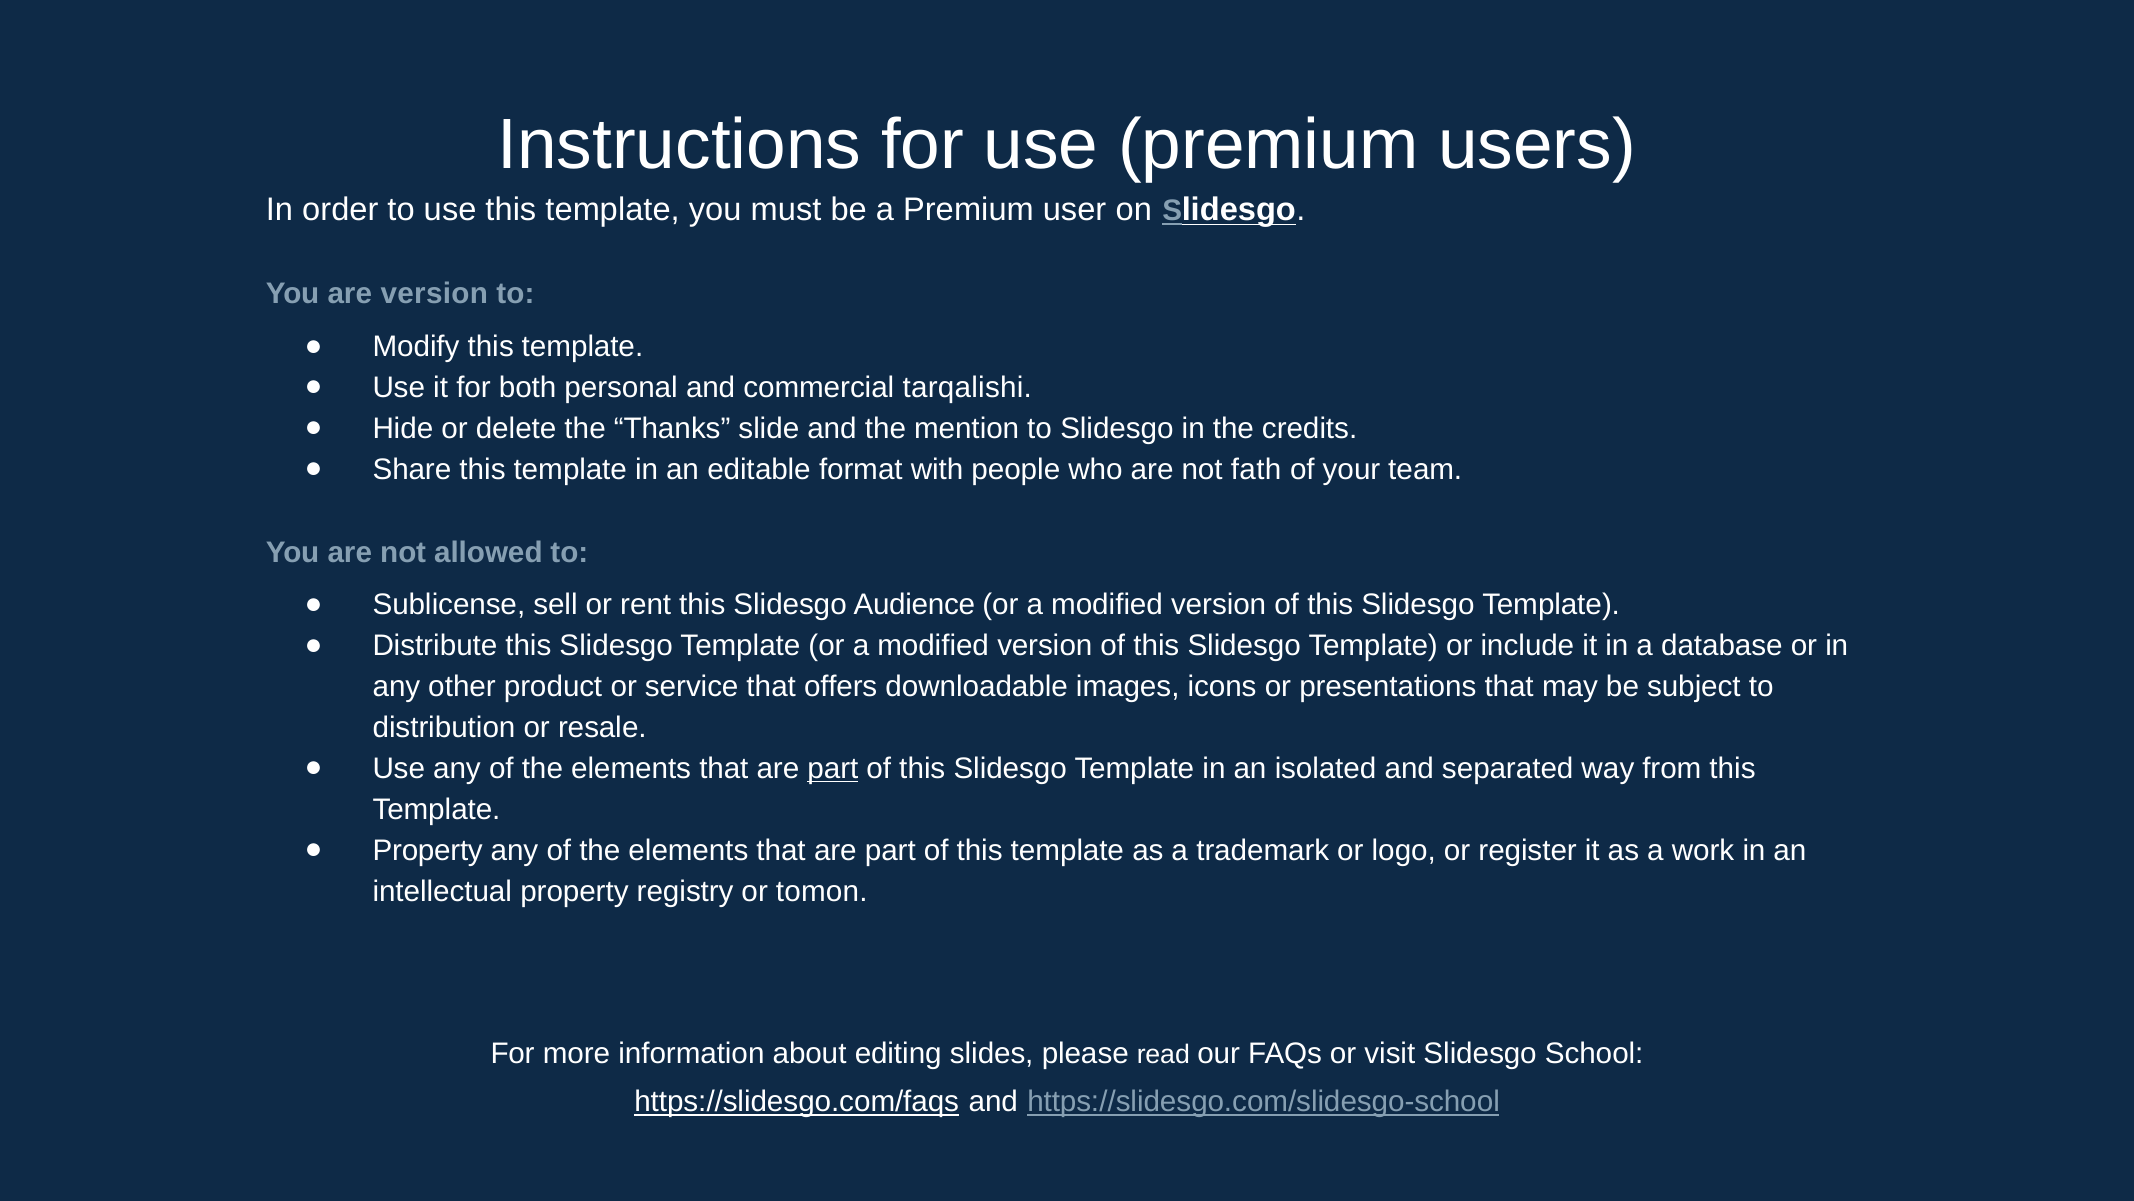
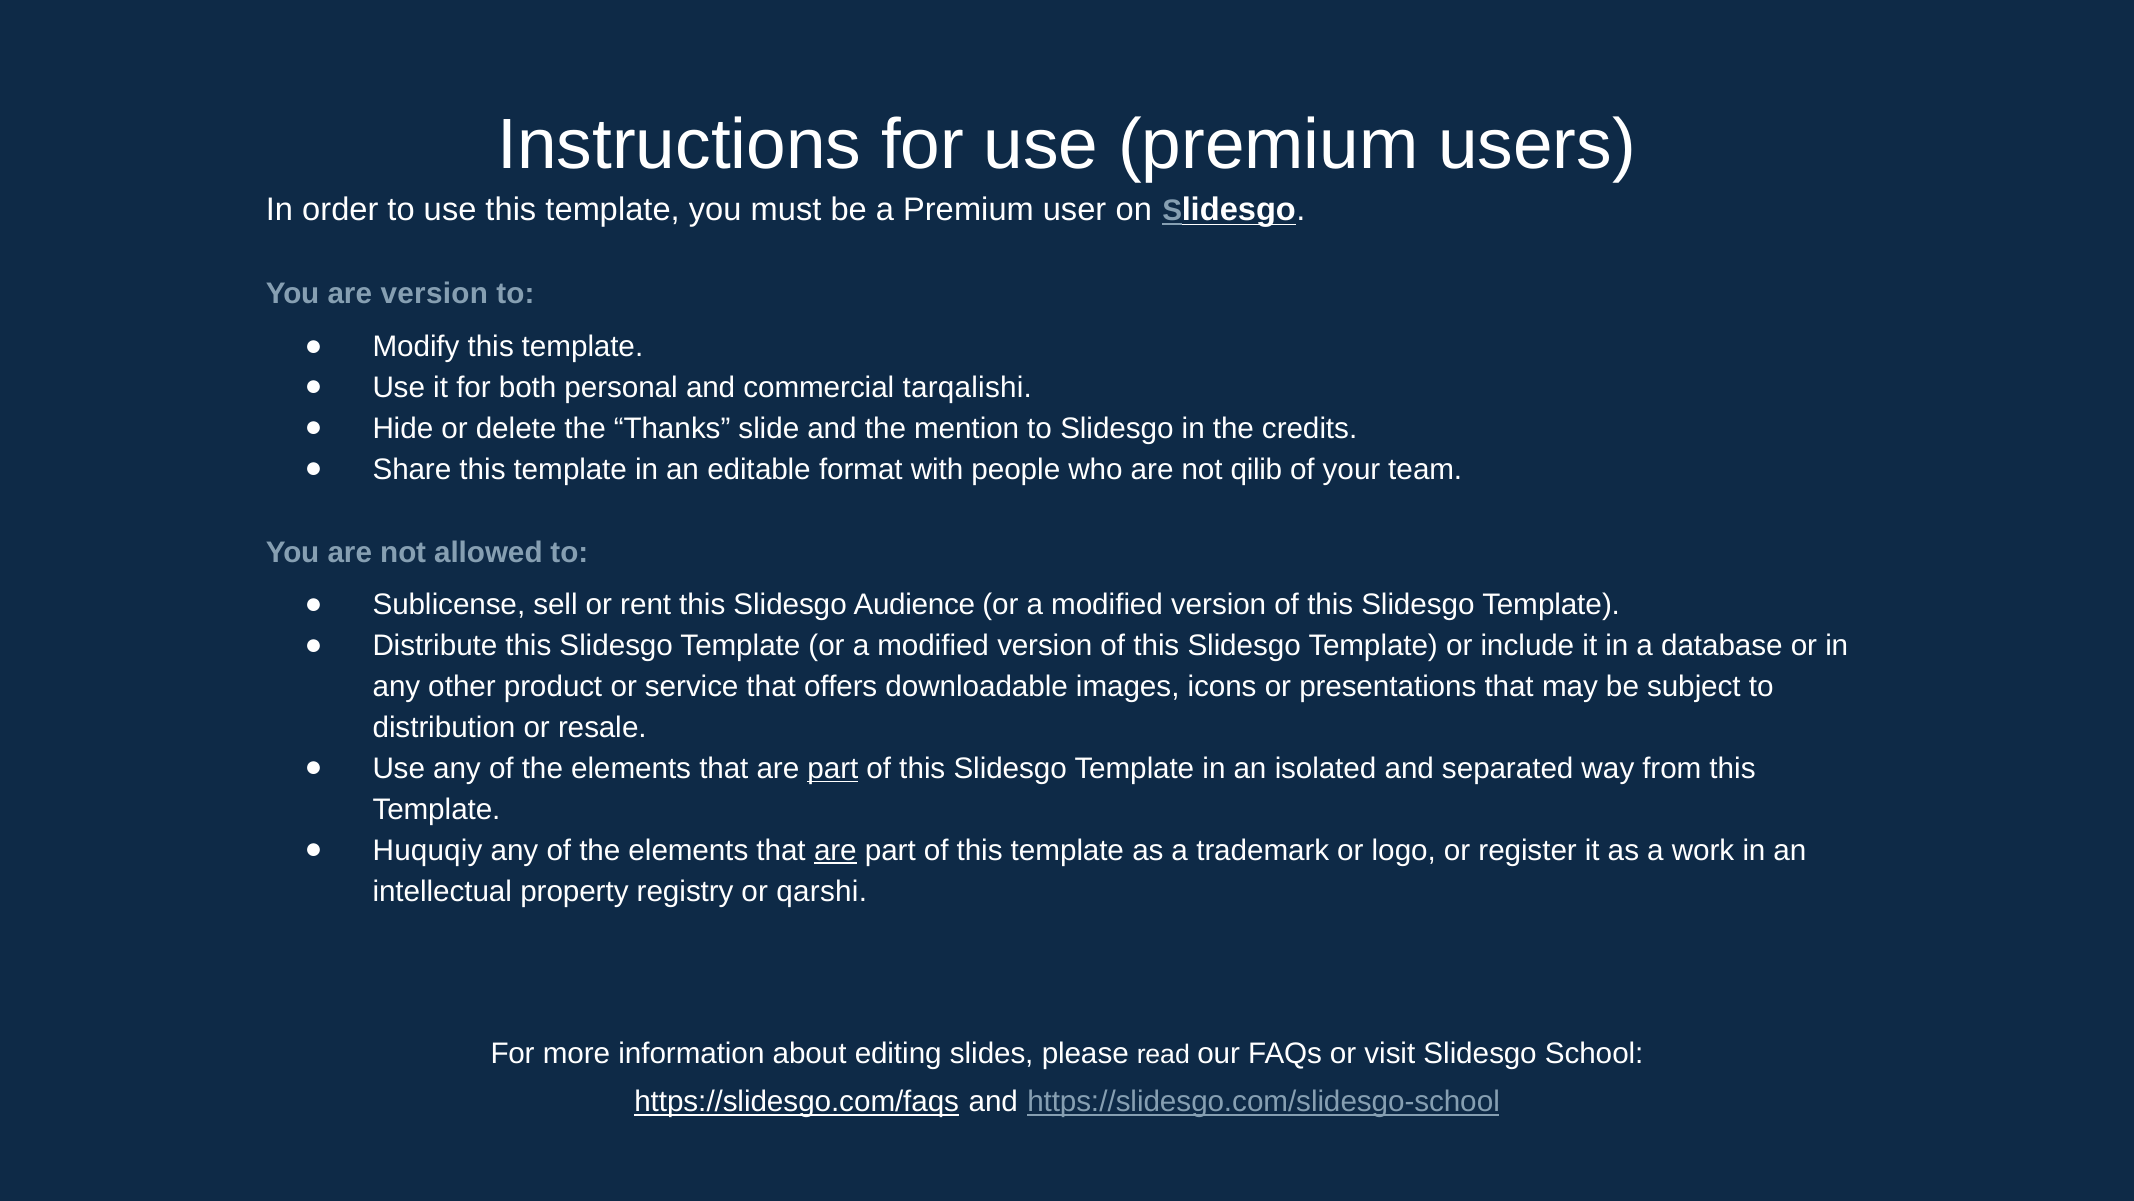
fath: fath -> qilib
Property at (428, 850): Property -> Huquqiy
are at (835, 850) underline: none -> present
tomon: tomon -> qarshi
